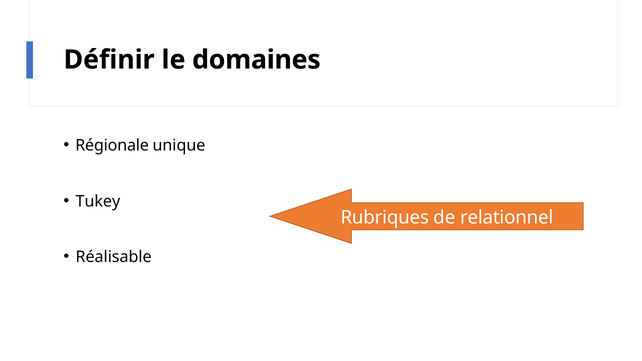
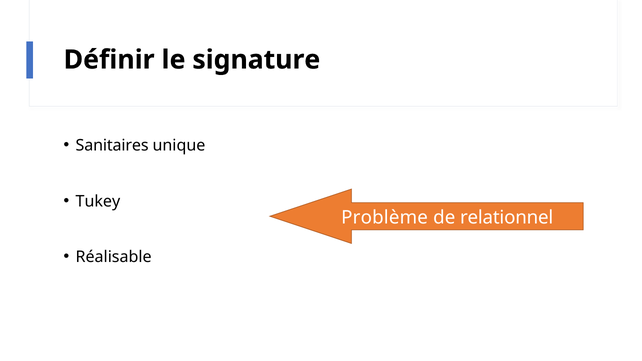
domaines: domaines -> signature
Régionale: Régionale -> Sanitaires
Rubriques: Rubriques -> Problème
